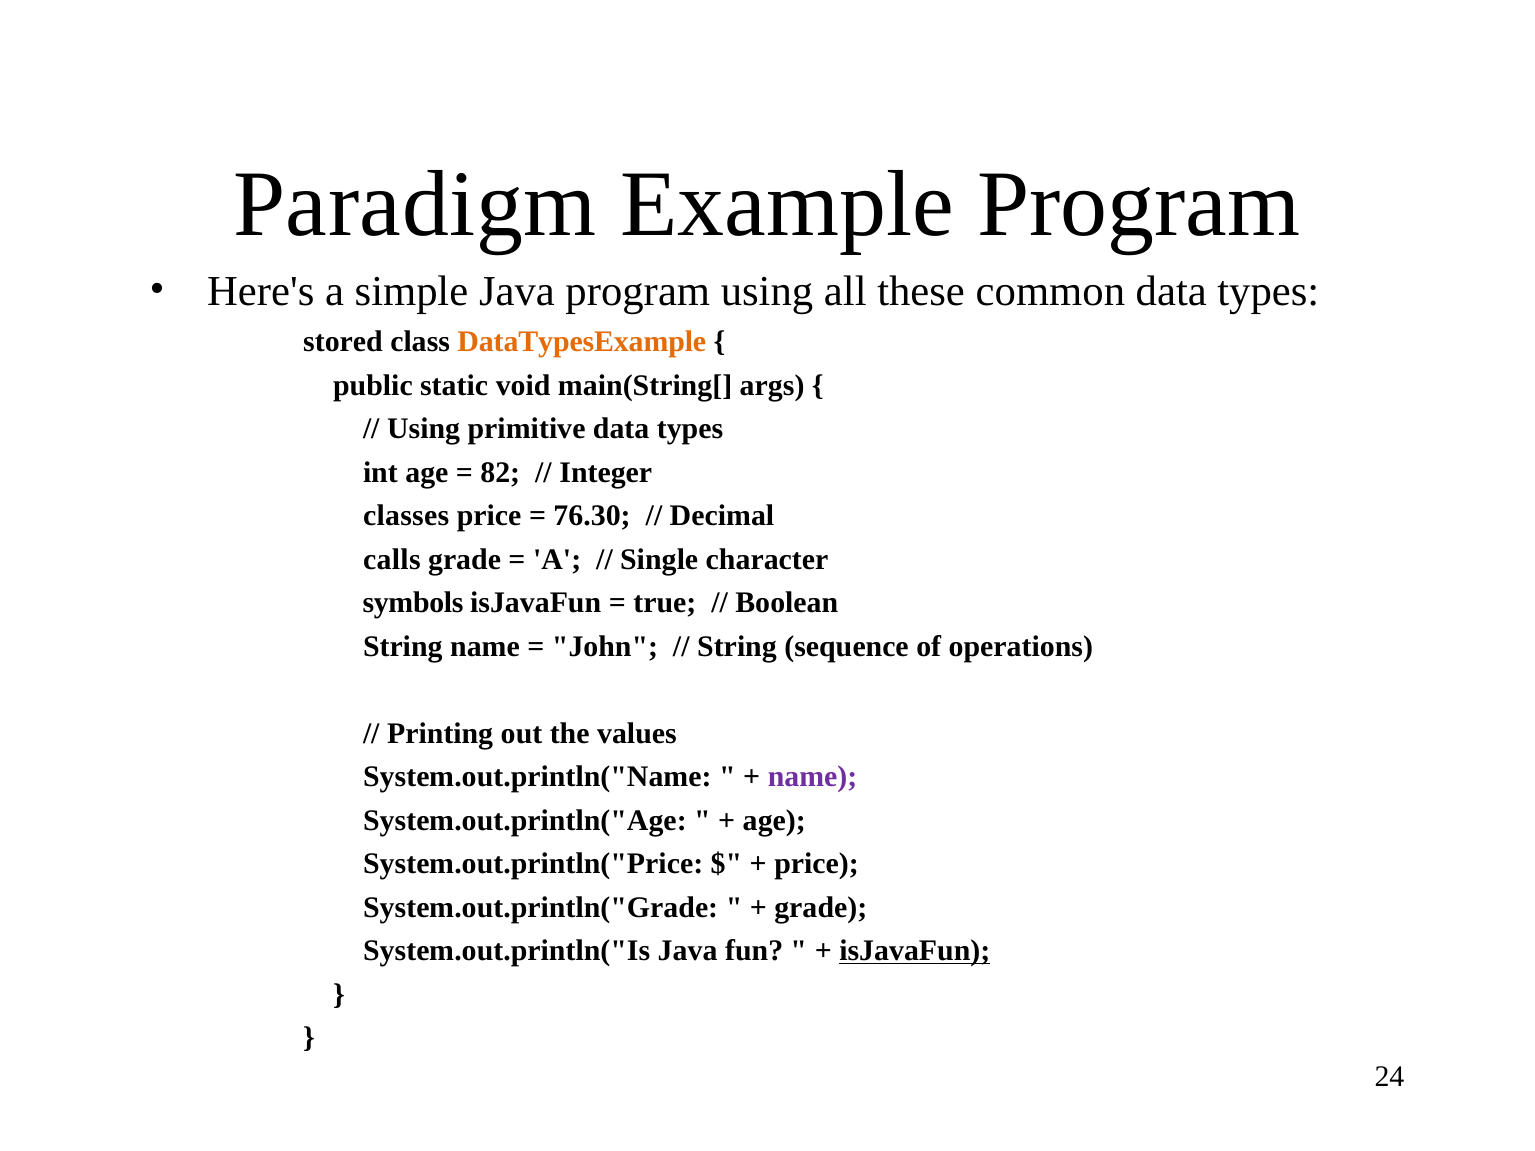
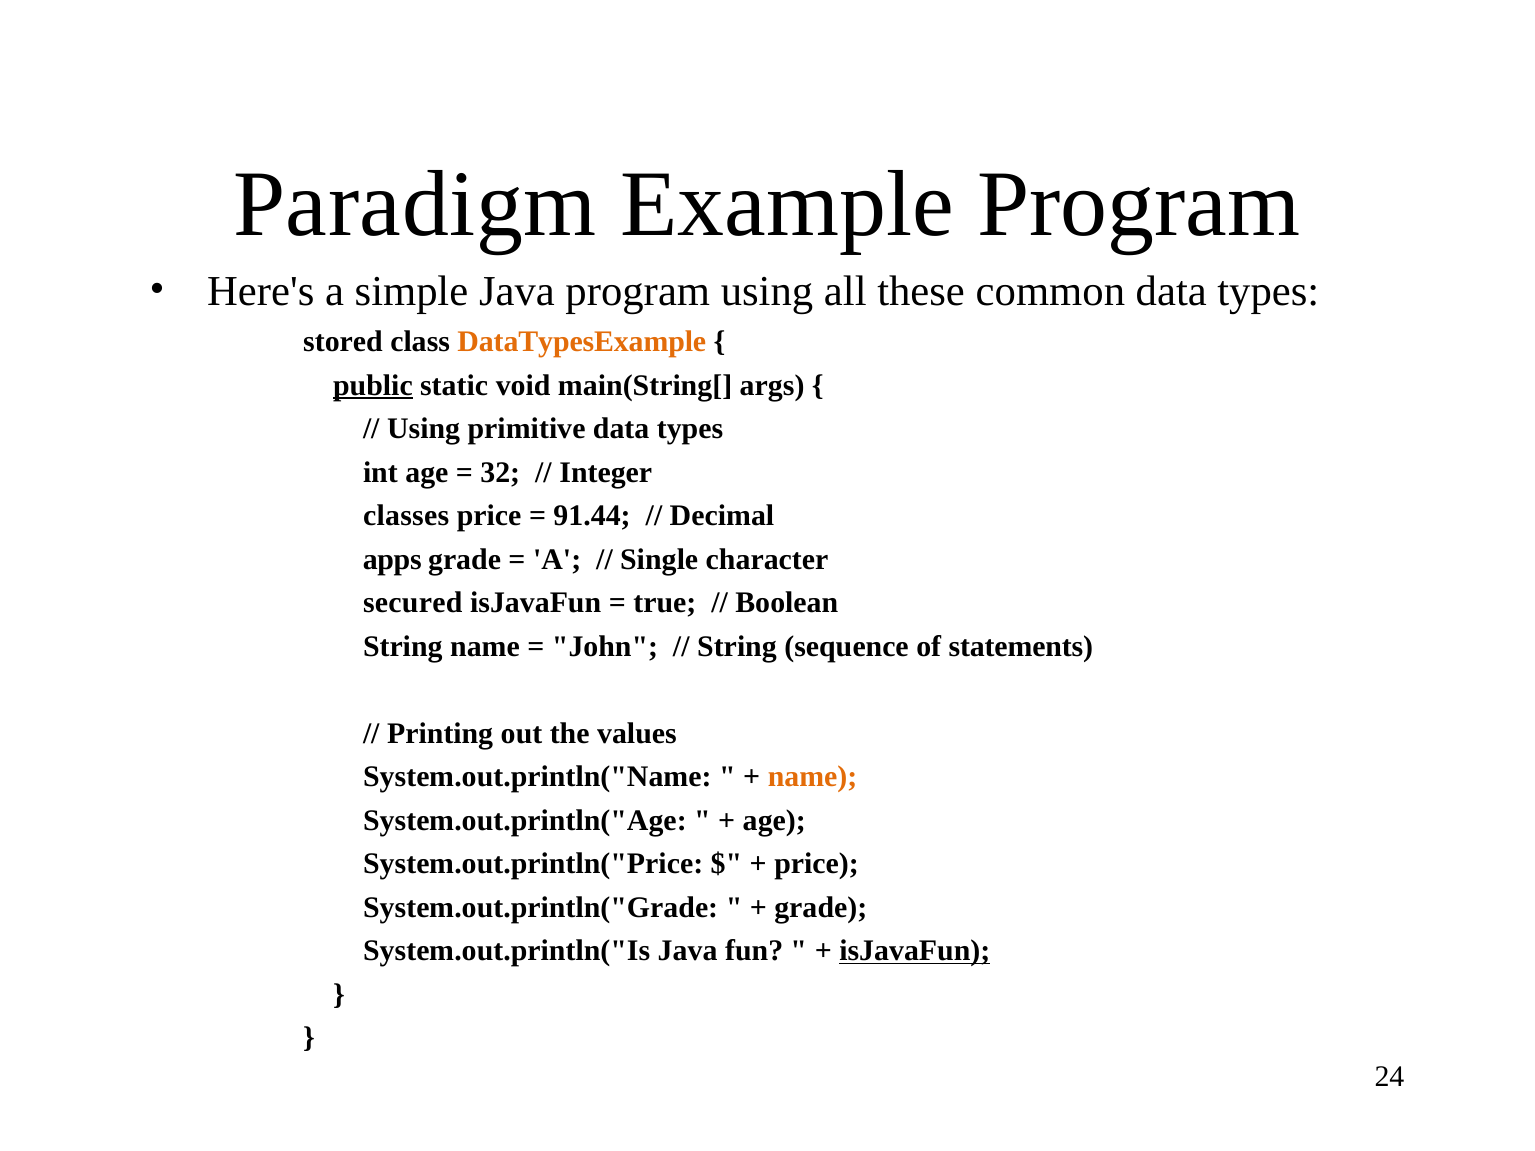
public underline: none -> present
82: 82 -> 32
76.30: 76.30 -> 91.44
calls: calls -> apps
symbols: symbols -> secured
operations: operations -> statements
name at (813, 777) colour: purple -> orange
